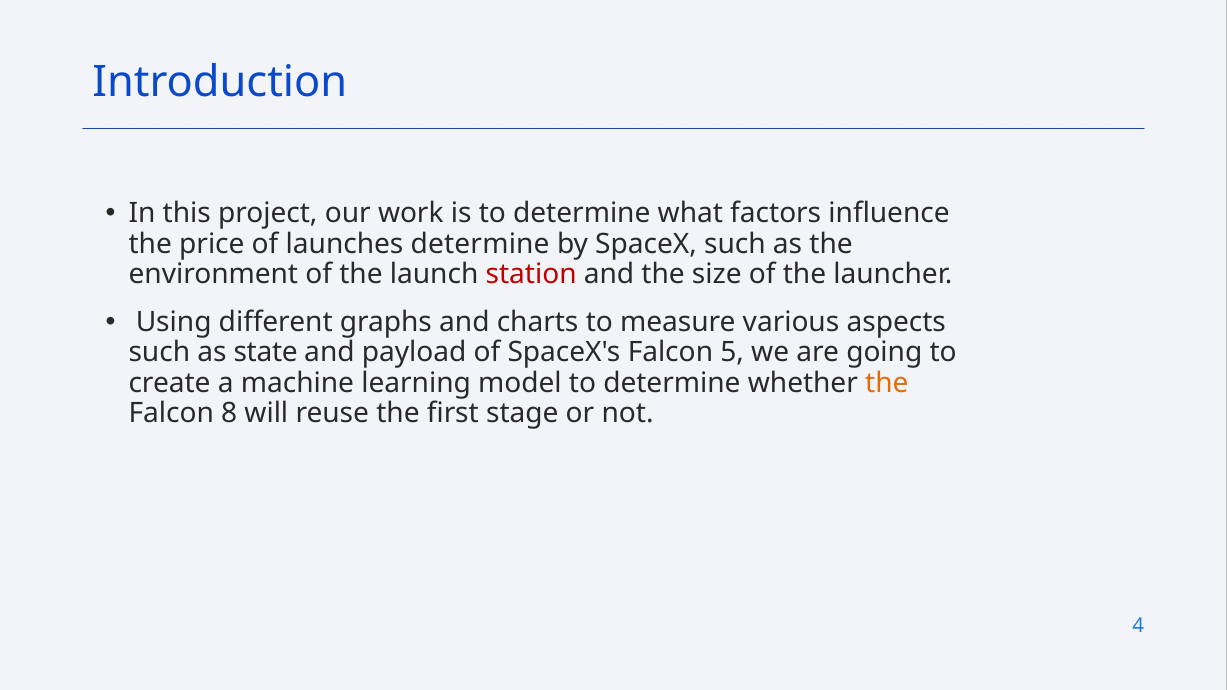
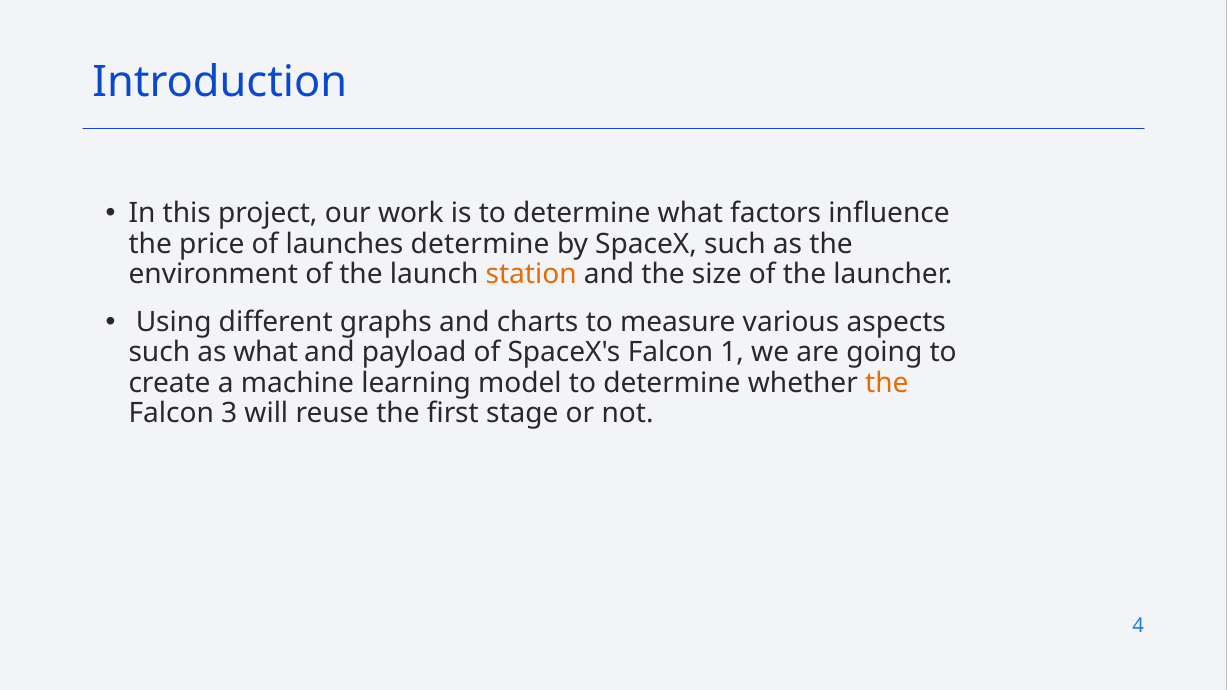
station colour: red -> orange
as state: state -> what
5: 5 -> 1
8: 8 -> 3
